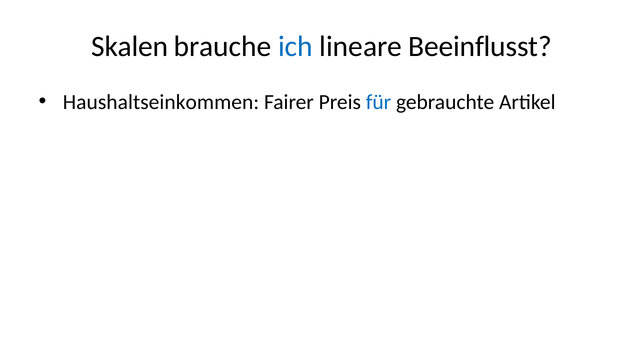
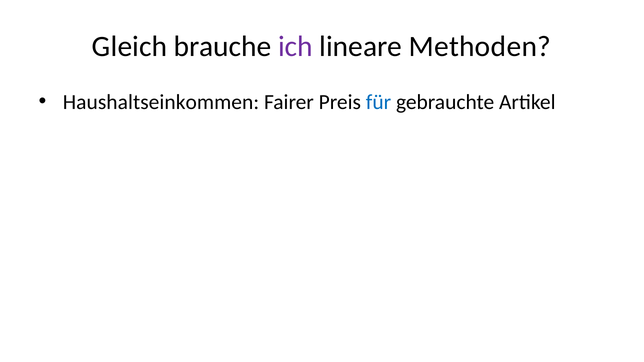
Skalen: Skalen -> Gleich
ich colour: blue -> purple
Beeinflusst: Beeinflusst -> Methoden
